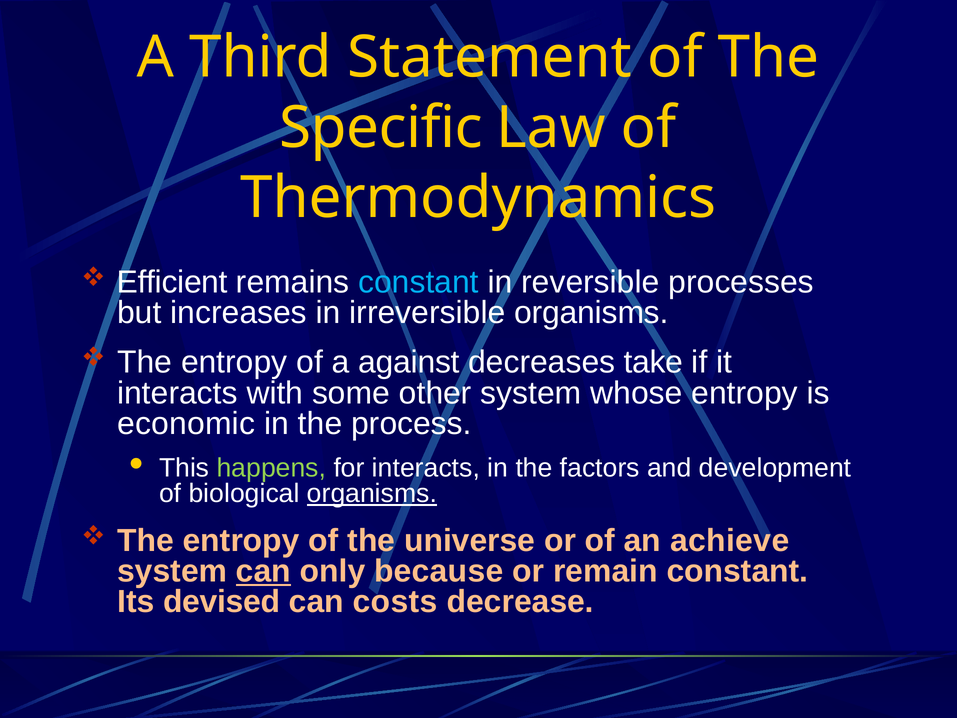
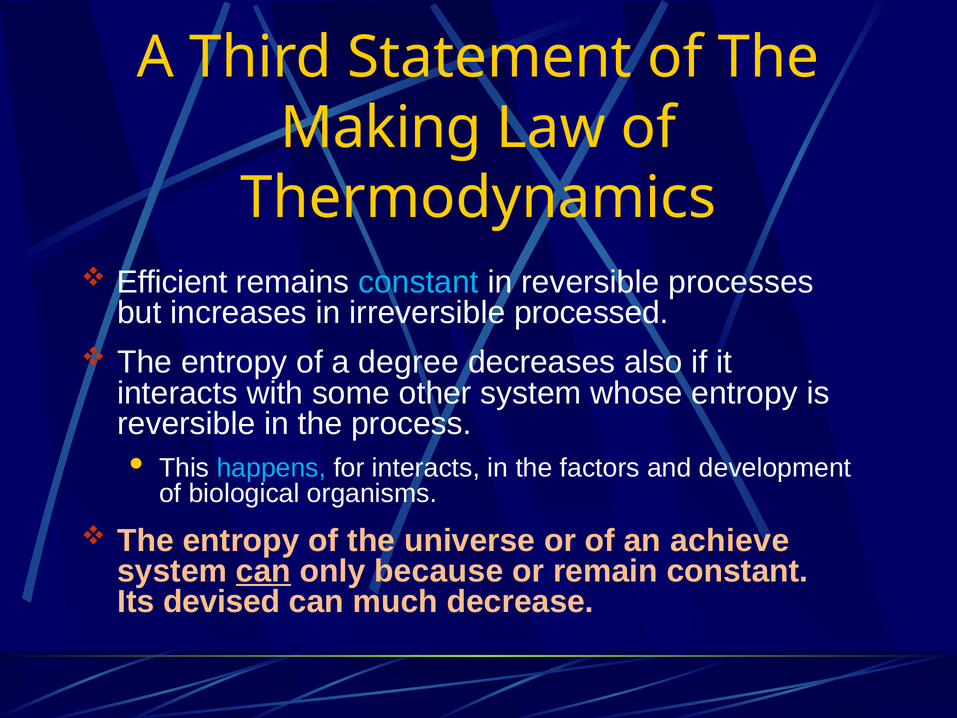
Specific: Specific -> Making
irreversible organisms: organisms -> processed
against: against -> degree
take: take -> also
economic at (186, 424): economic -> reversible
happens colour: light green -> light blue
organisms at (372, 493) underline: present -> none
costs: costs -> much
